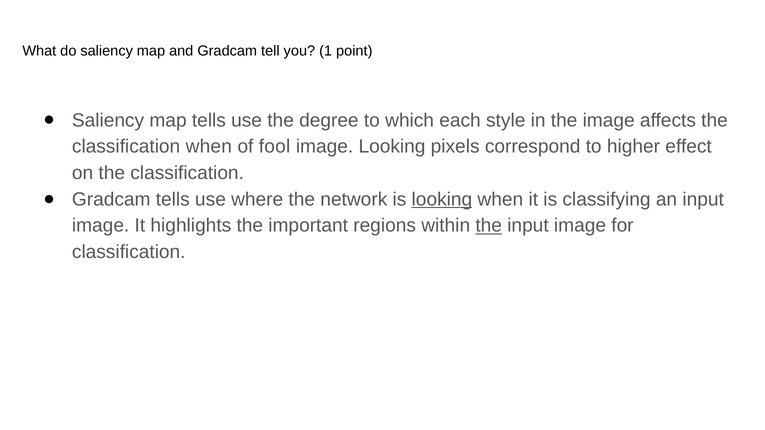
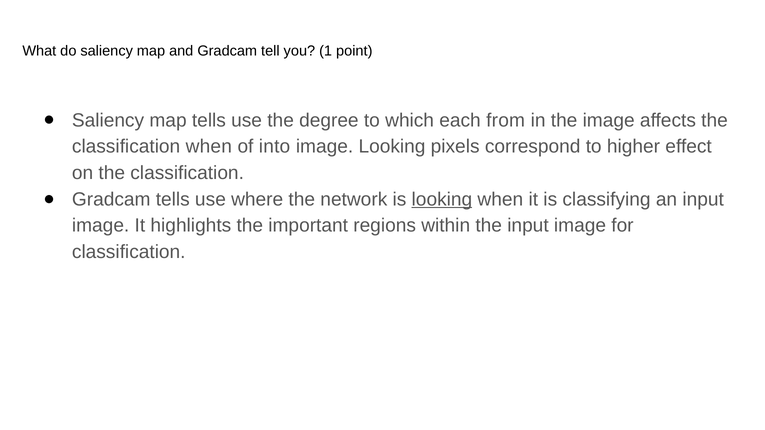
style: style -> from
fool: fool -> into
the at (489, 226) underline: present -> none
